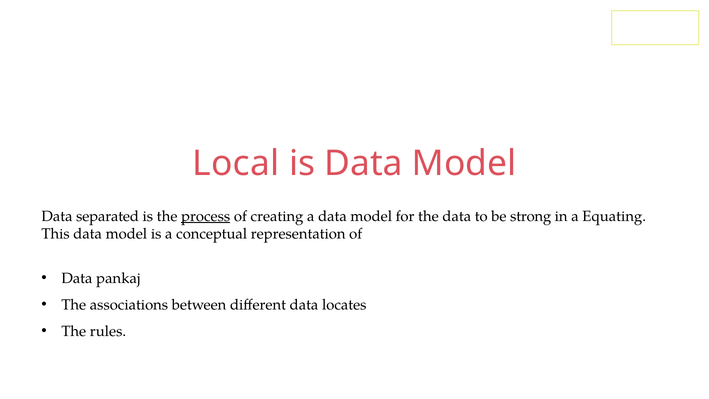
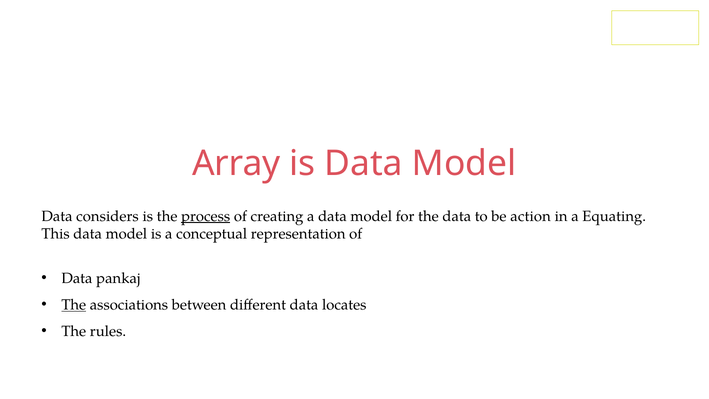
Local: Local -> Array
separated: separated -> considers
strong: strong -> action
The at (74, 305) underline: none -> present
